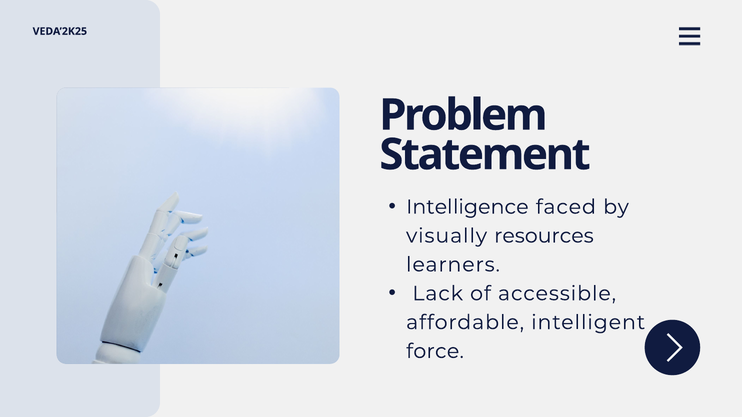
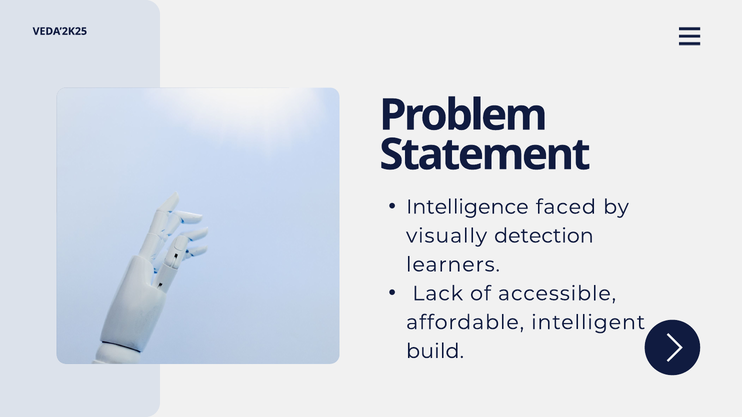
resources: resources -> detection
force: force -> build
